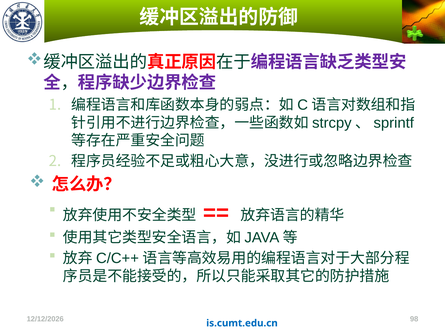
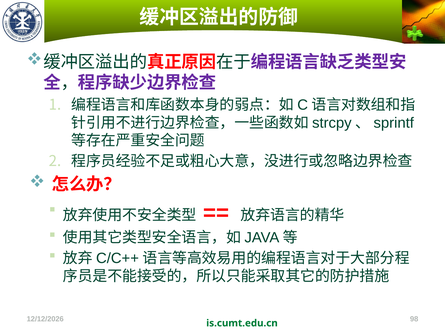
is.cumt.edu.cn colour: blue -> green
